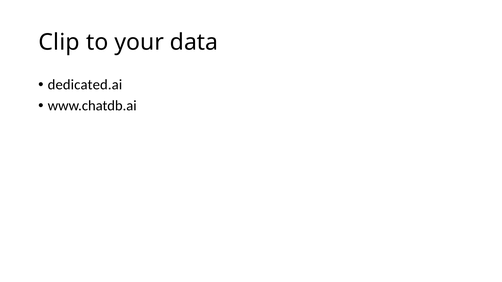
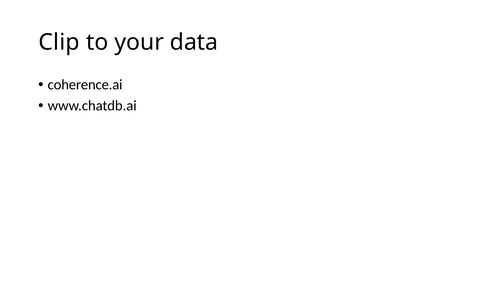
dedicated.ai: dedicated.ai -> coherence.ai
